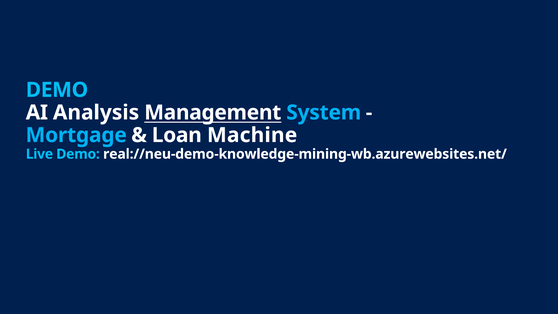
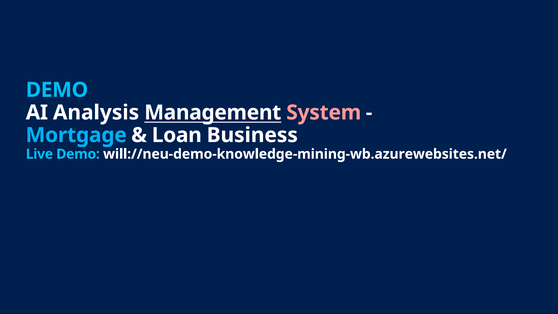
System colour: light blue -> pink
Machine: Machine -> Business
real://neu-demo-knowledge-mining-wb.azurewebsites.net/: real://neu-demo-knowledge-mining-wb.azurewebsites.net/ -> will://neu-demo-knowledge-mining-wb.azurewebsites.net/
